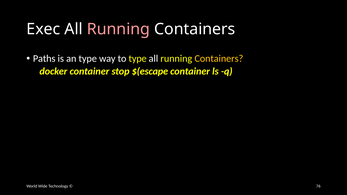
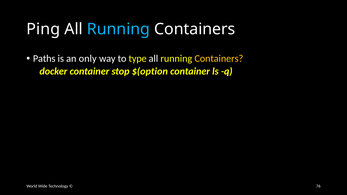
Exec: Exec -> Ping
Running at (118, 29) colour: pink -> light blue
an type: type -> only
$(escape: $(escape -> $(option
